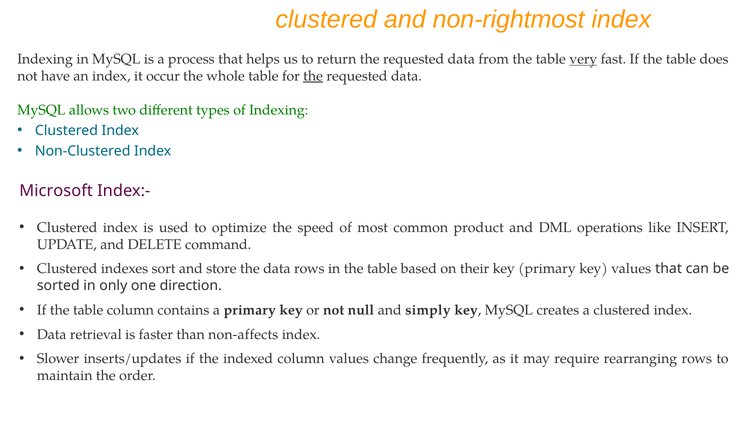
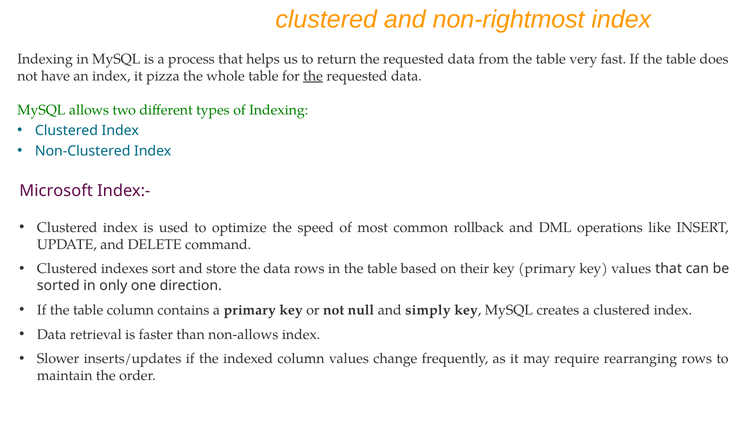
very underline: present -> none
occur: occur -> pizza
product: product -> rollback
non-affects: non-affects -> non-allows
